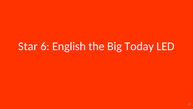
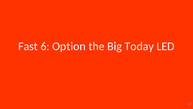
Star: Star -> Fast
English: English -> Option
